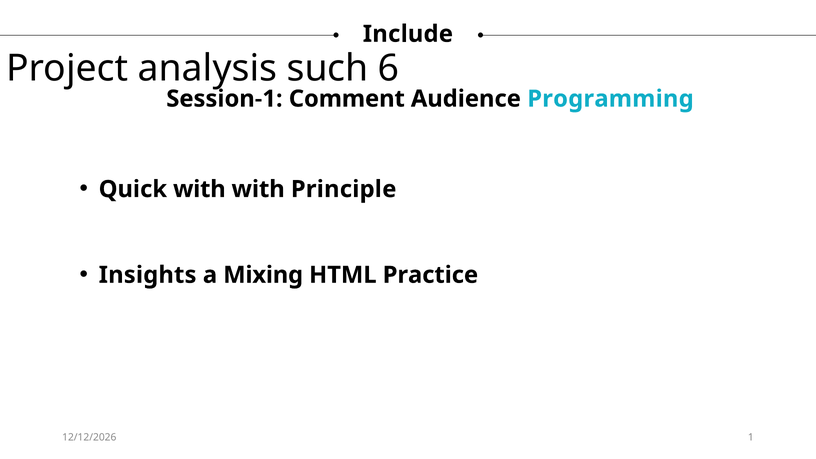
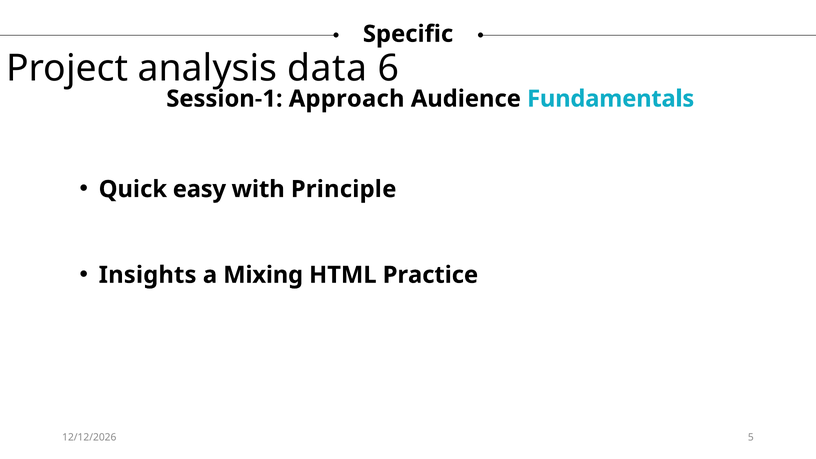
Include: Include -> Specific
such: such -> data
Comment: Comment -> Approach
Programming: Programming -> Fundamentals
Quick with: with -> easy
1: 1 -> 5
